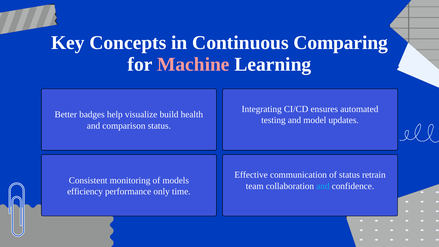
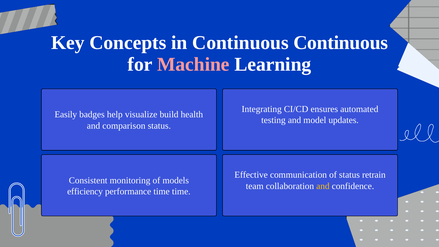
Continuous Comparing: Comparing -> Continuous
Better: Better -> Easily
and at (323, 186) colour: light blue -> yellow
performance only: only -> time
